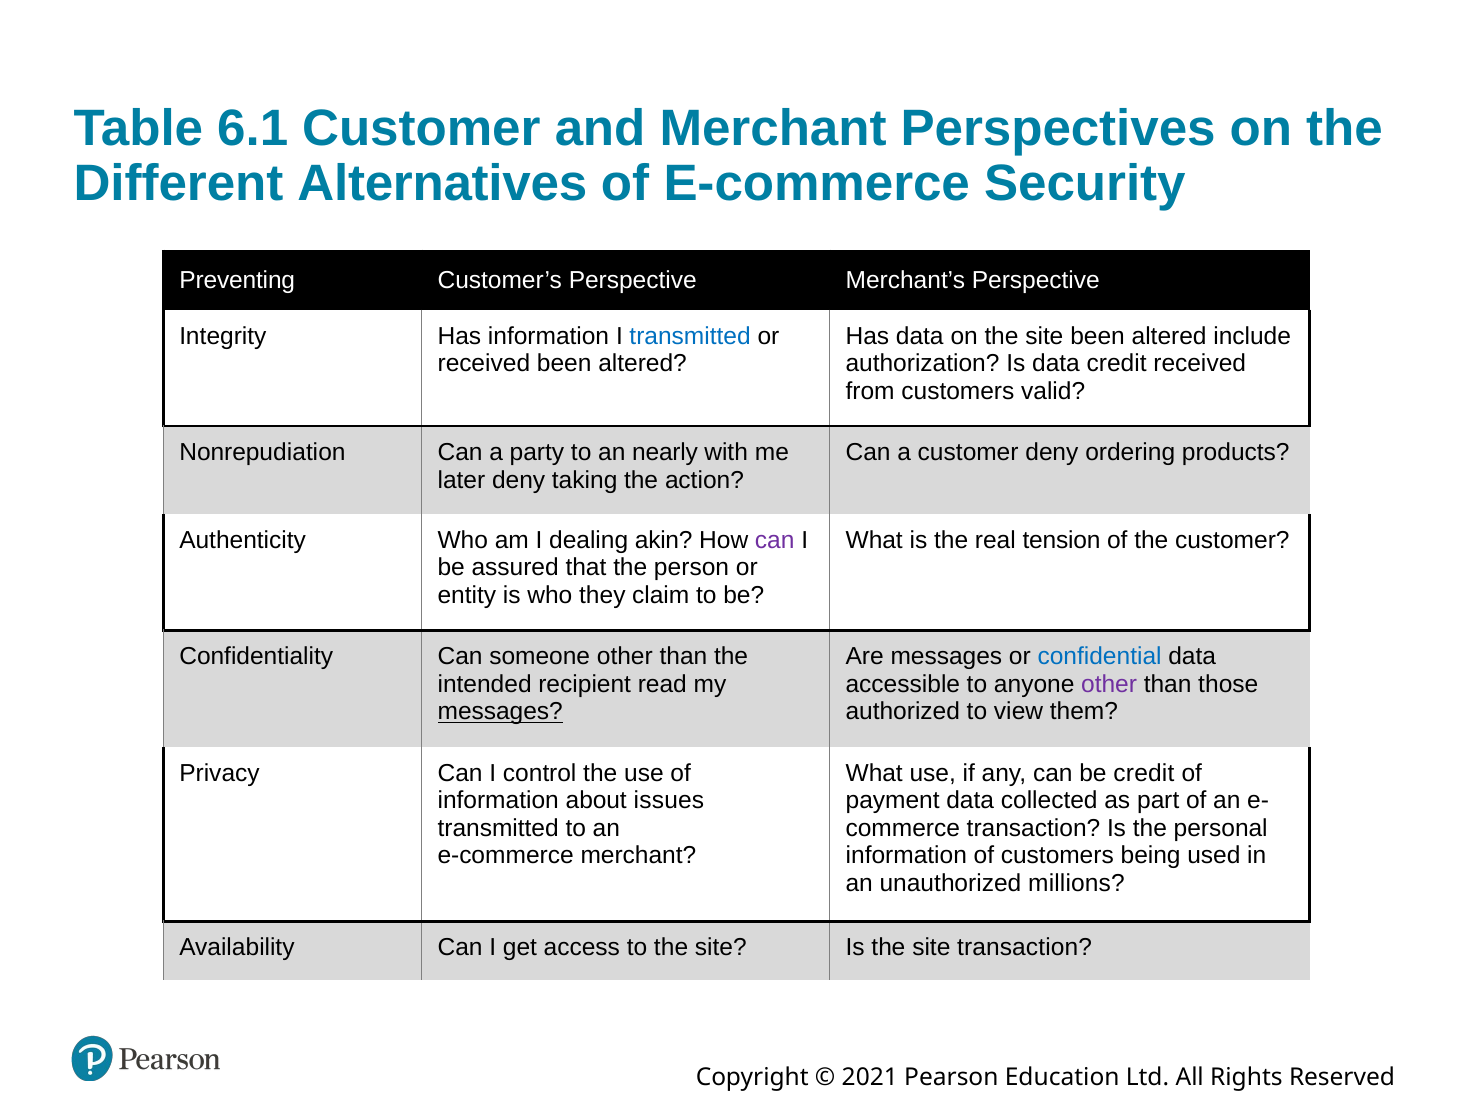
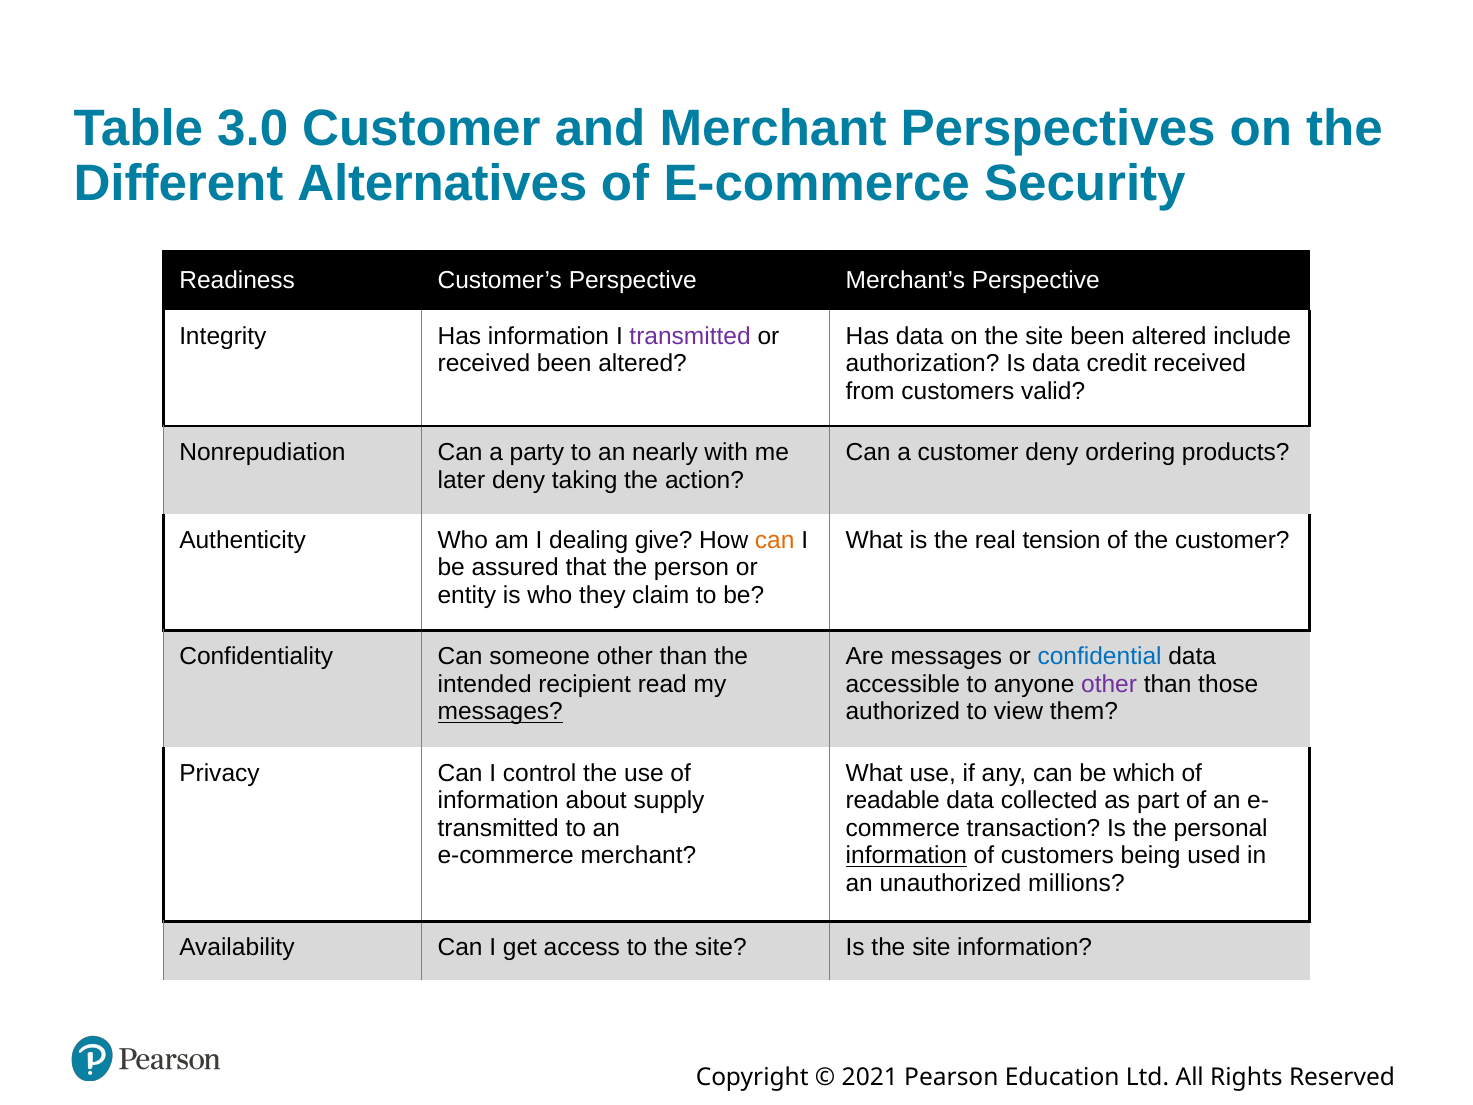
6.1: 6.1 -> 3.0
Preventing: Preventing -> Readiness
transmitted at (690, 336) colour: blue -> purple
akin: akin -> give
can at (775, 540) colour: purple -> orange
be credit: credit -> which
issues: issues -> supply
payment: payment -> readable
information at (906, 856) underline: none -> present
site transaction: transaction -> information
